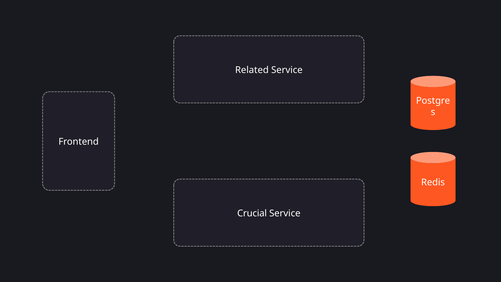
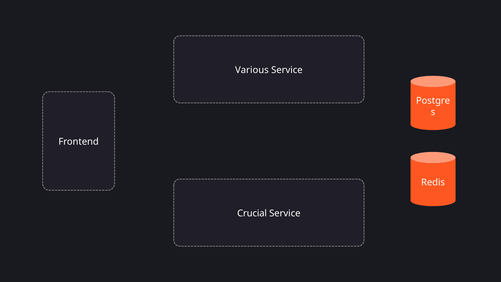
Related: Related -> Various
